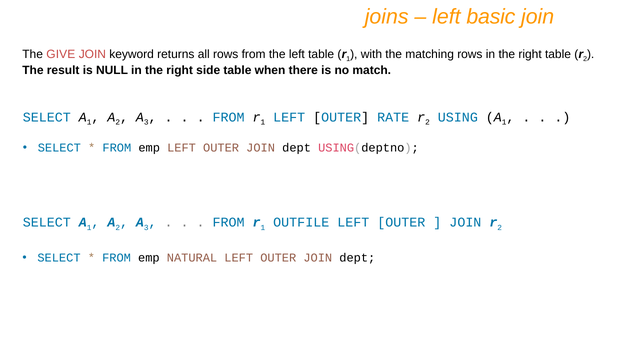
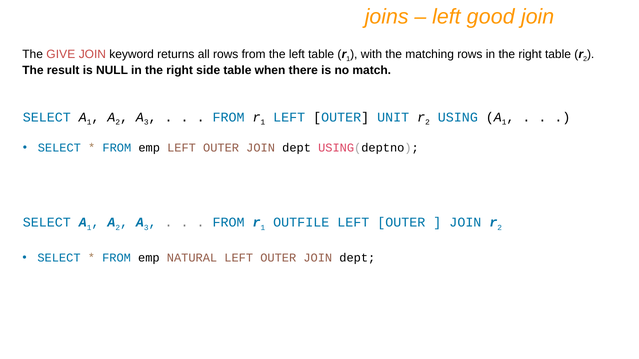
basic: basic -> good
RATE: RATE -> UNIT
